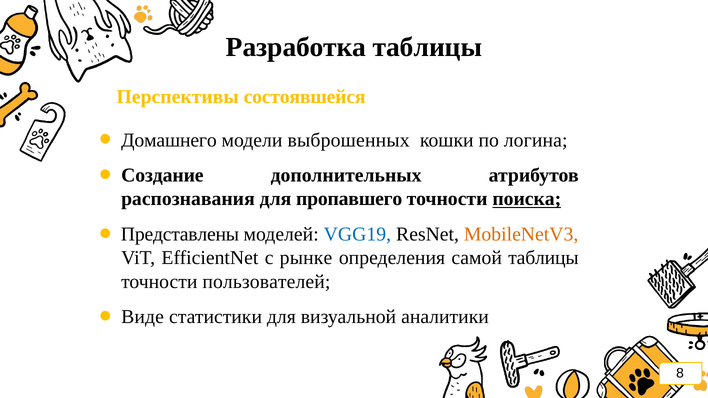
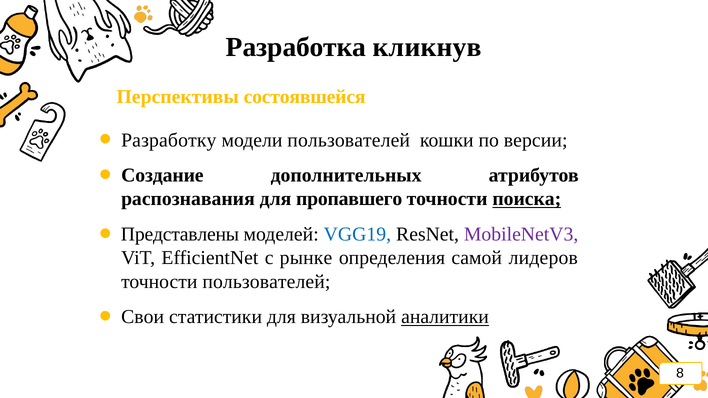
Разработка таблицы: таблицы -> кликнув
Домашнего: Домашнего -> Разработку
модели выброшенных: выброшенных -> пользователей
логина: логина -> версии
MobileNetV3 colour: orange -> purple
самой таблицы: таблицы -> лидеров
Виде: Виде -> Свои
аналитики underline: none -> present
